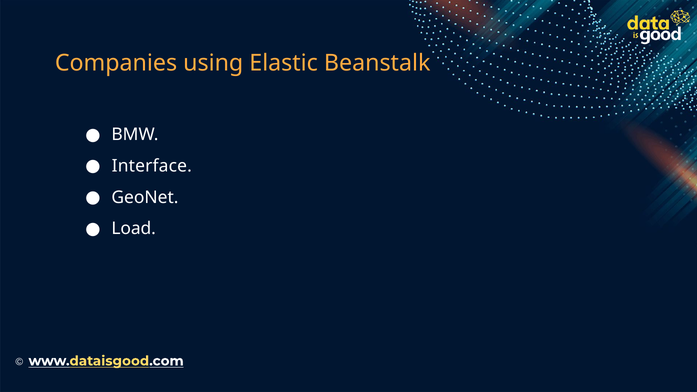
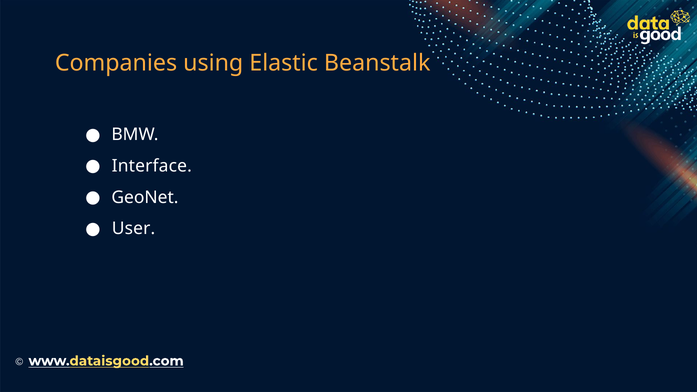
Load: Load -> User
